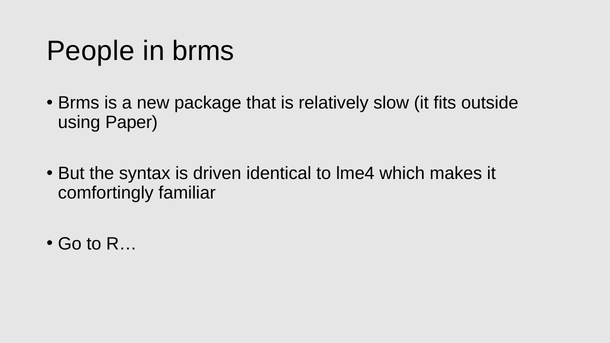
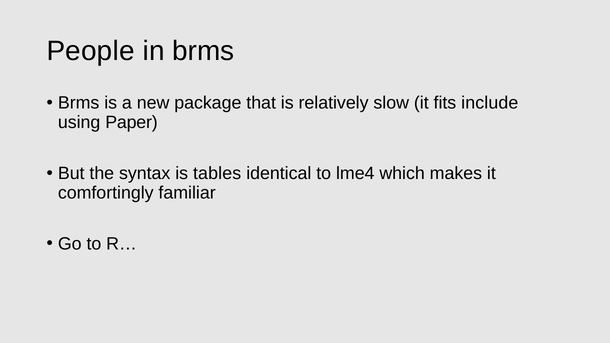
outside: outside -> include
driven: driven -> tables
